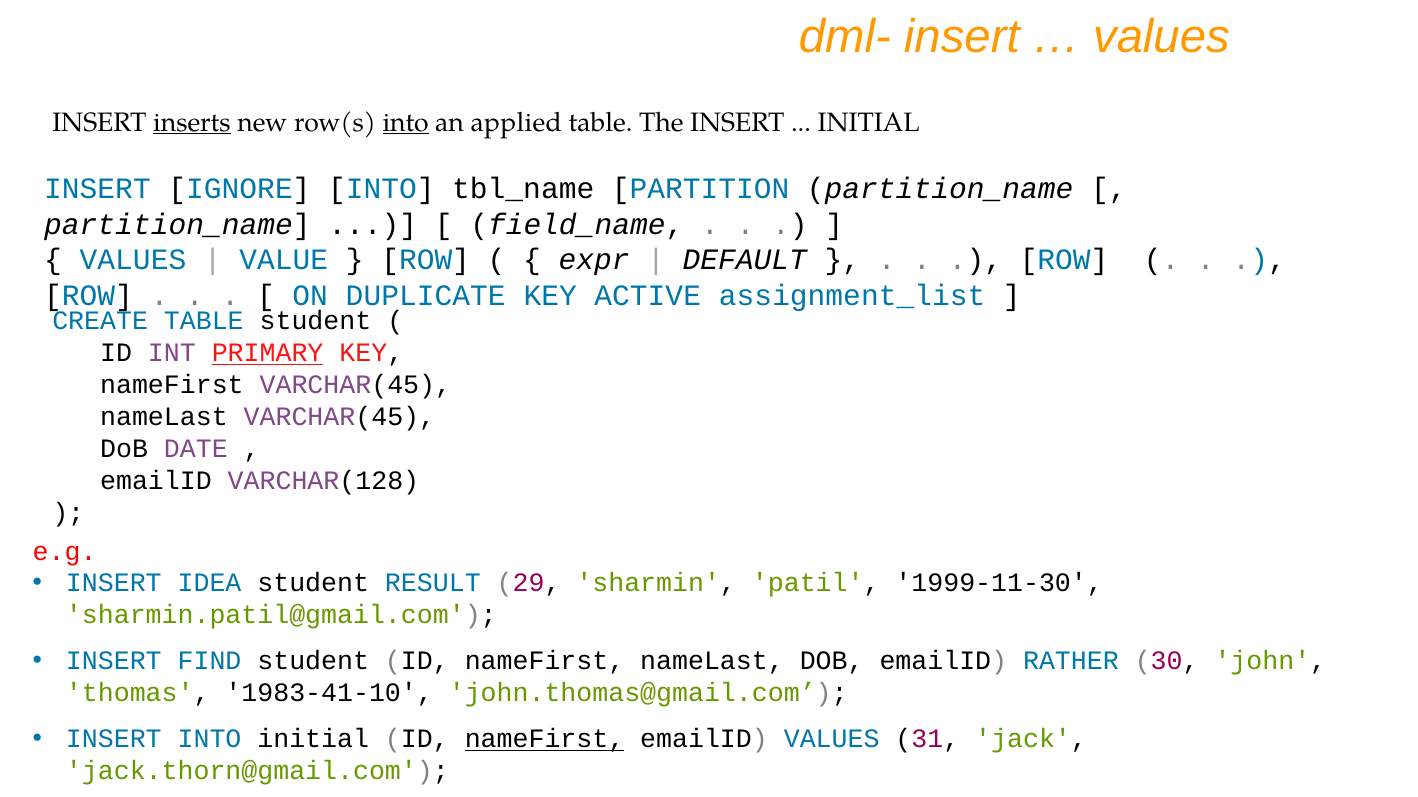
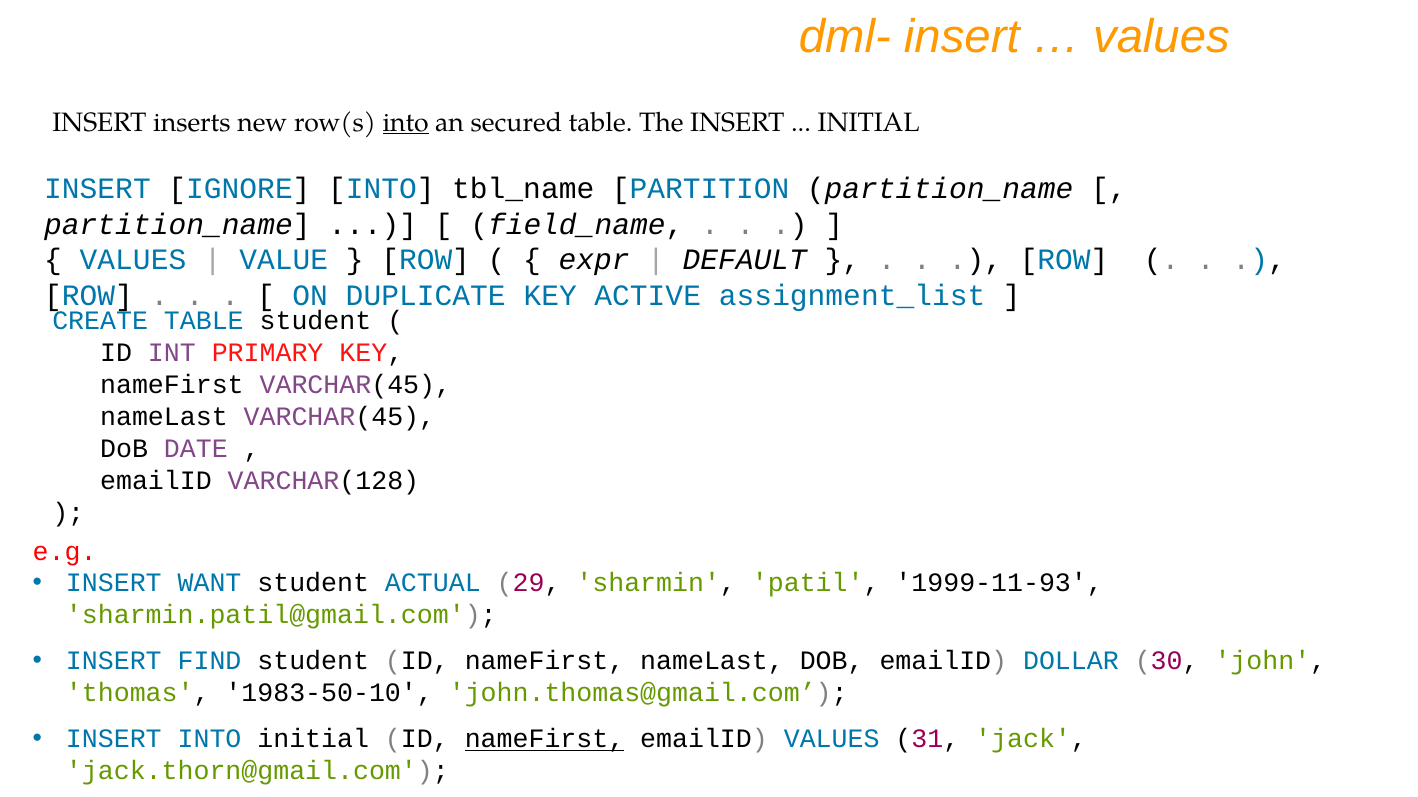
inserts underline: present -> none
applied: applied -> secured
PRIMARY underline: present -> none
IDEA: IDEA -> WANT
RESULT: RESULT -> ACTUAL
1999-11-30: 1999-11-30 -> 1999-11-93
RATHER: RATHER -> DOLLAR
1983-41-10: 1983-41-10 -> 1983-50-10
